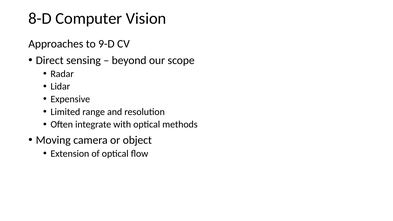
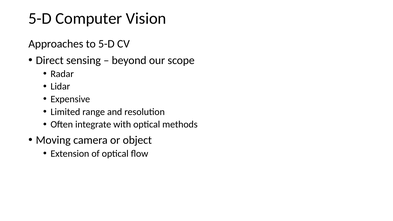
8-D at (40, 18): 8-D -> 5-D
to 9-D: 9-D -> 5-D
